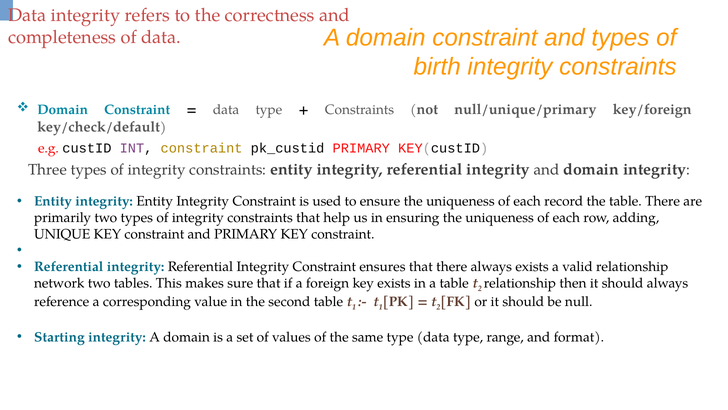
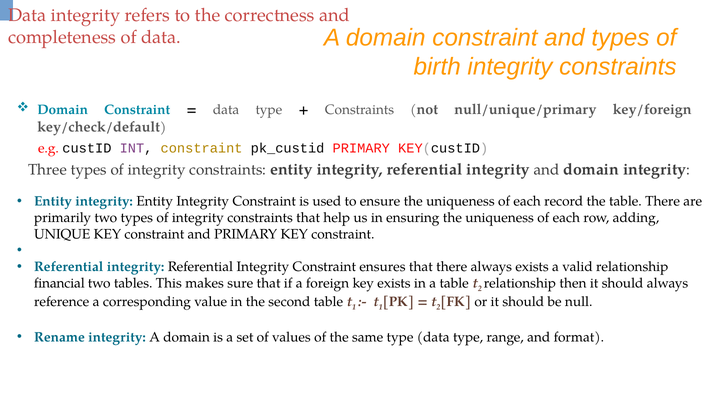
network: network -> financial
Starting: Starting -> Rename
